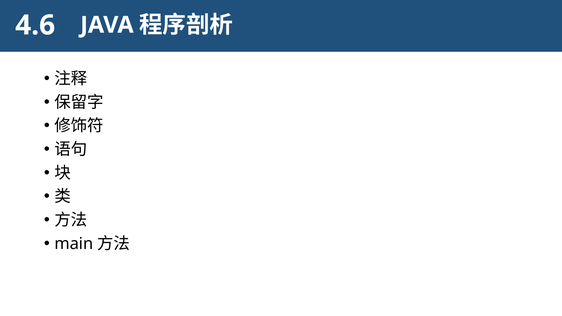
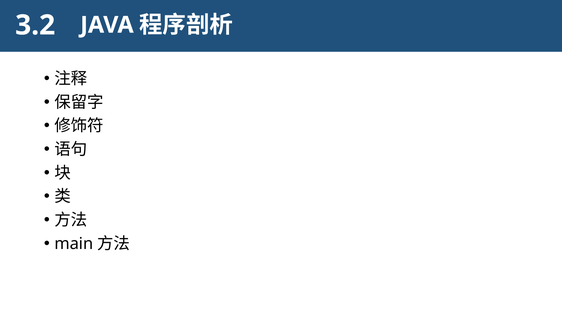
4.6: 4.6 -> 3.2
